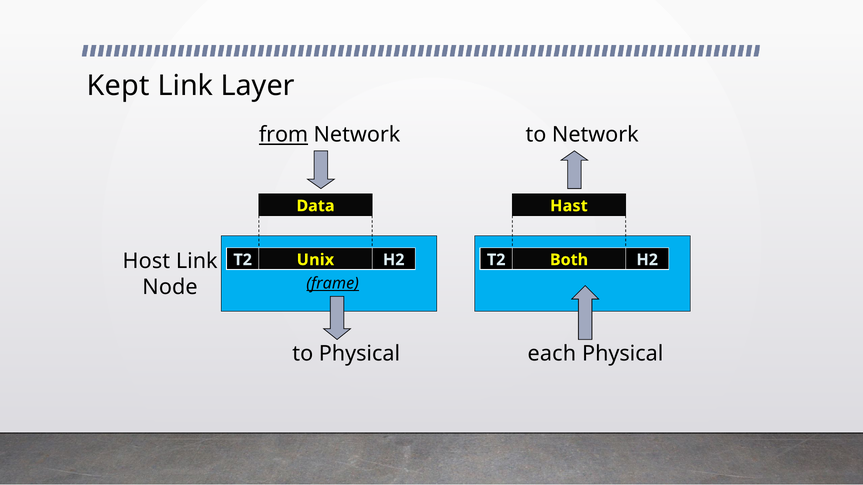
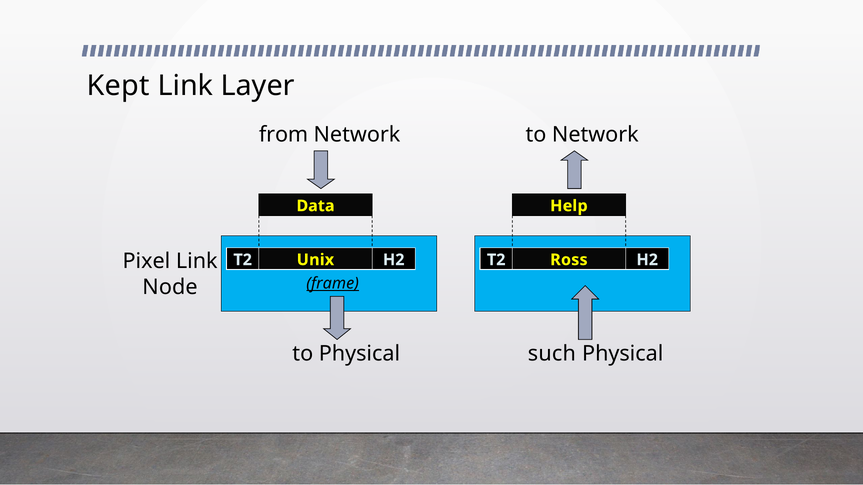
from underline: present -> none
Hast: Hast -> Help
Host: Host -> Pixel
Both: Both -> Ross
each: each -> such
